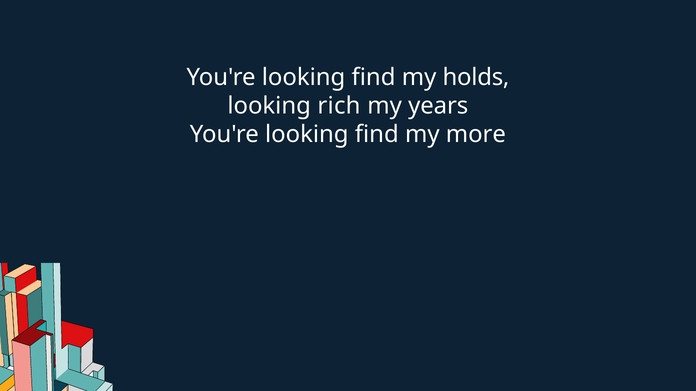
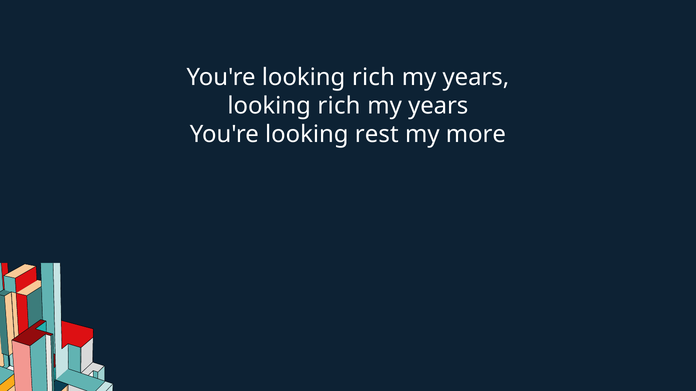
find at (374, 77): find -> rich
holds at (476, 77): holds -> years
find at (377, 135): find -> rest
